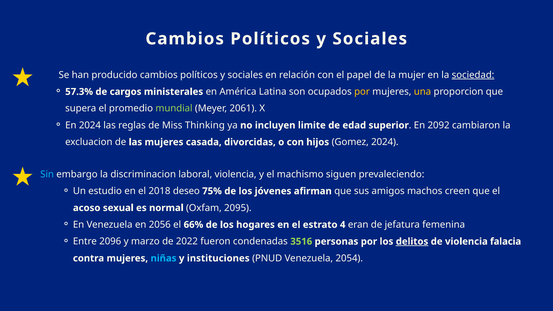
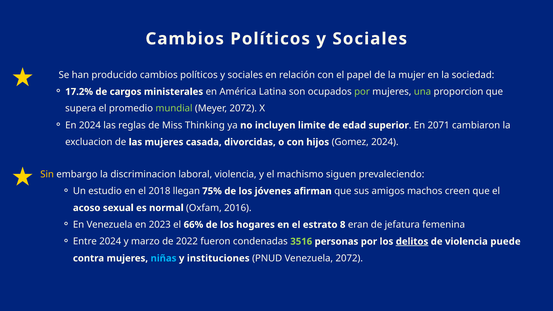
sociedad underline: present -> none
57.3%: 57.3% -> 17.2%
por at (362, 92) colour: yellow -> light green
una colour: yellow -> light green
Meyer 2061: 2061 -> 2072
2092: 2092 -> 2071
Sin colour: light blue -> yellow
deseo: deseo -> llegan
2095: 2095 -> 2016
2056: 2056 -> 2023
4: 4 -> 8
Entre 2096: 2096 -> 2024
falacia: falacia -> puede
Venezuela 2054: 2054 -> 2072
